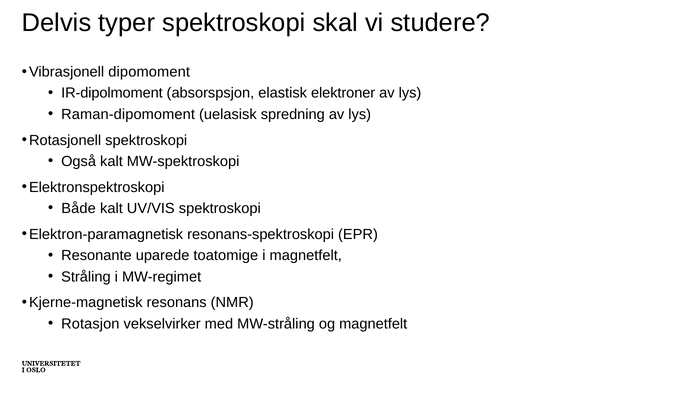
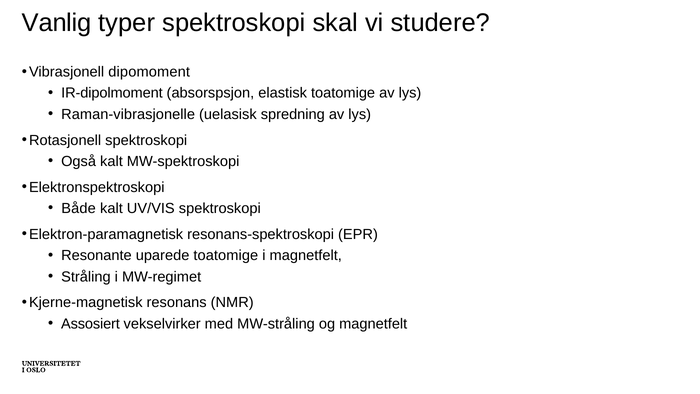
Delvis: Delvis -> Vanlig
elastisk elektroner: elektroner -> toatomige
Raman-dipomoment: Raman-dipomoment -> Raman-vibrasjonelle
Rotasjon: Rotasjon -> Assosiert
